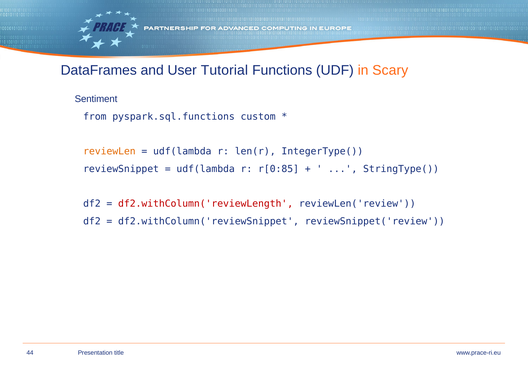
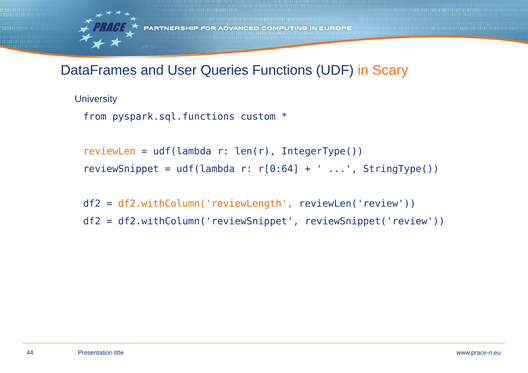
Tutorial: Tutorial -> Queries
Sentiment: Sentiment -> University
r[0:85: r[0:85 -> r[0:64
df2.withColumn('reviewLength colour: red -> orange
